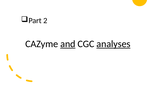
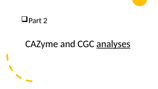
and underline: present -> none
